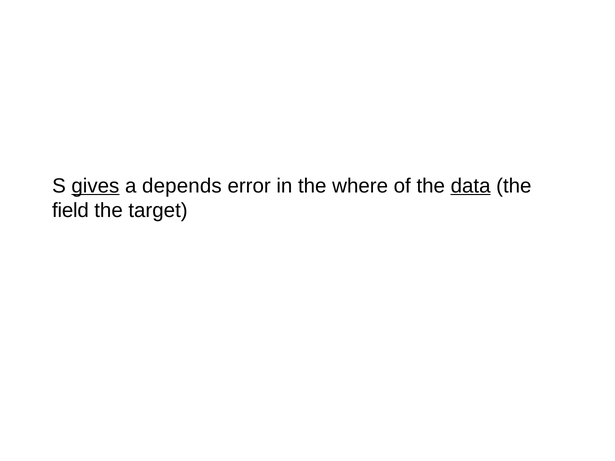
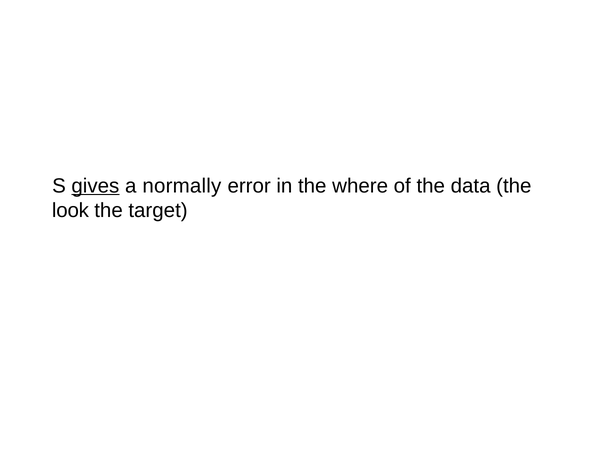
depends: depends -> normally
data underline: present -> none
field: field -> look
